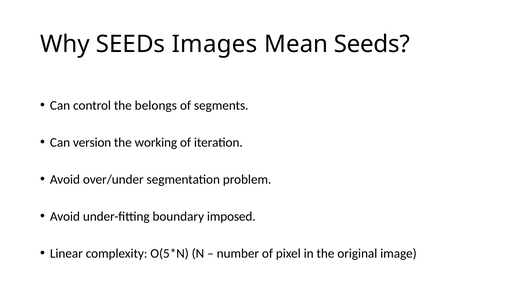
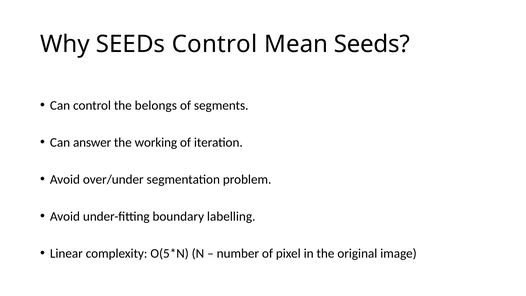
SEEDs Images: Images -> Control
version: version -> answer
imposed: imposed -> labelling
